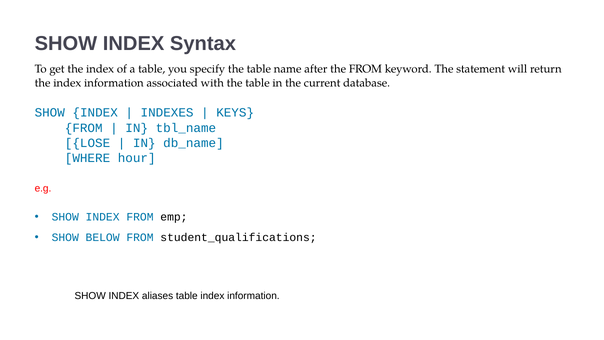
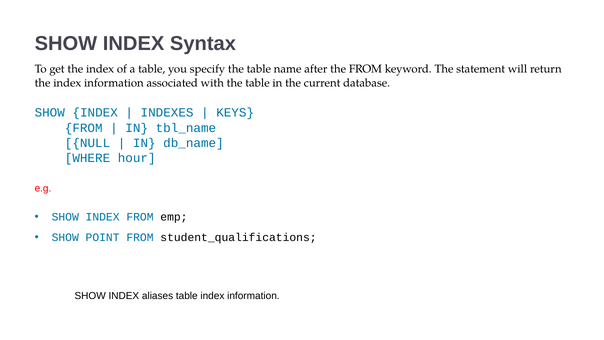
LOSE: LOSE -> NULL
BELOW: BELOW -> POINT
